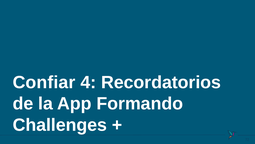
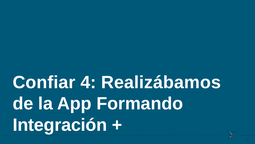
Recordatorios: Recordatorios -> Realizábamos
Challenges: Challenges -> Integración
